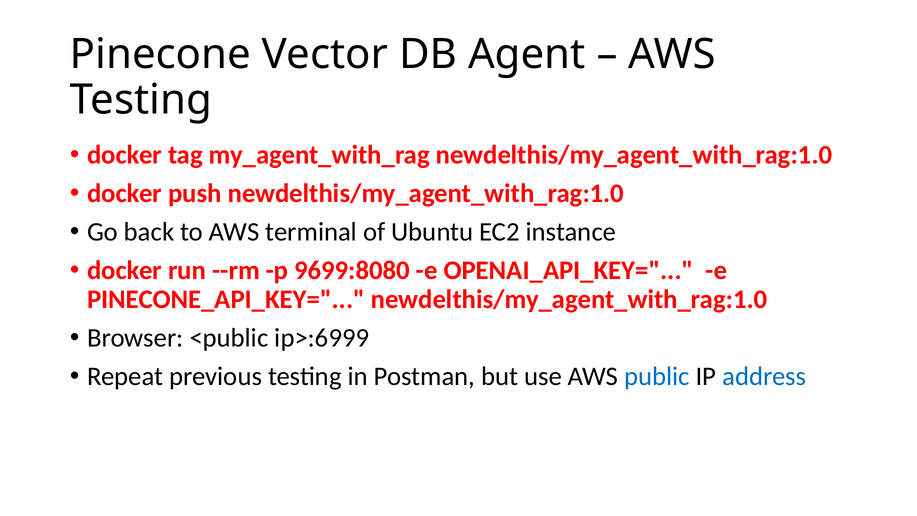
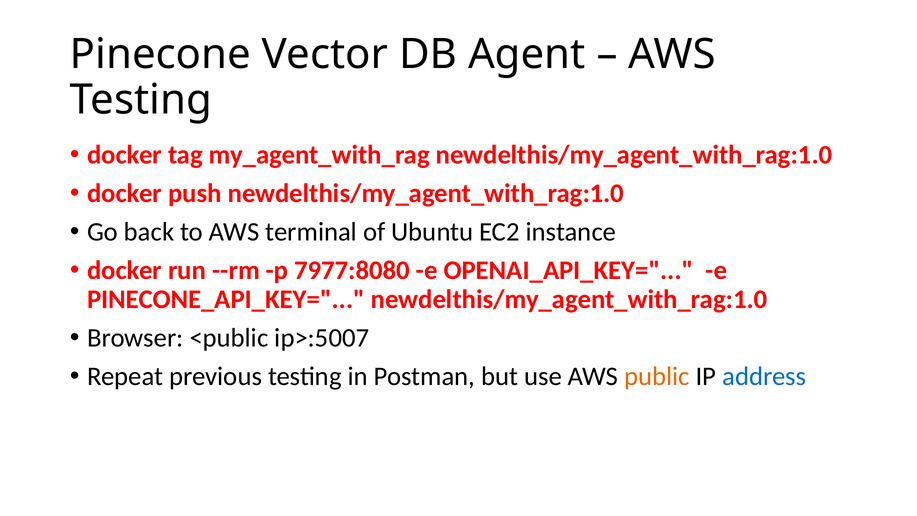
9699:8080: 9699:8080 -> 7977:8080
ip>:6999: ip>:6999 -> ip>:5007
public colour: blue -> orange
